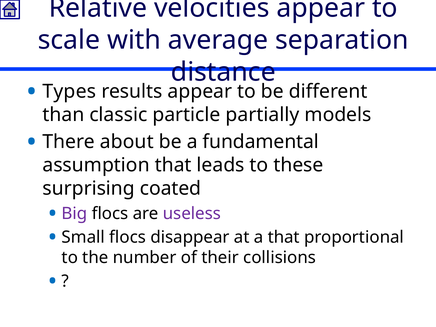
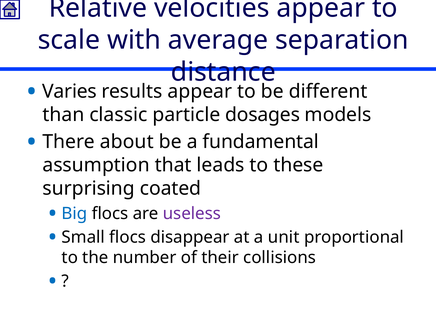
Types: Types -> Varies
partially: partially -> dosages
Big colour: purple -> blue
a that: that -> unit
